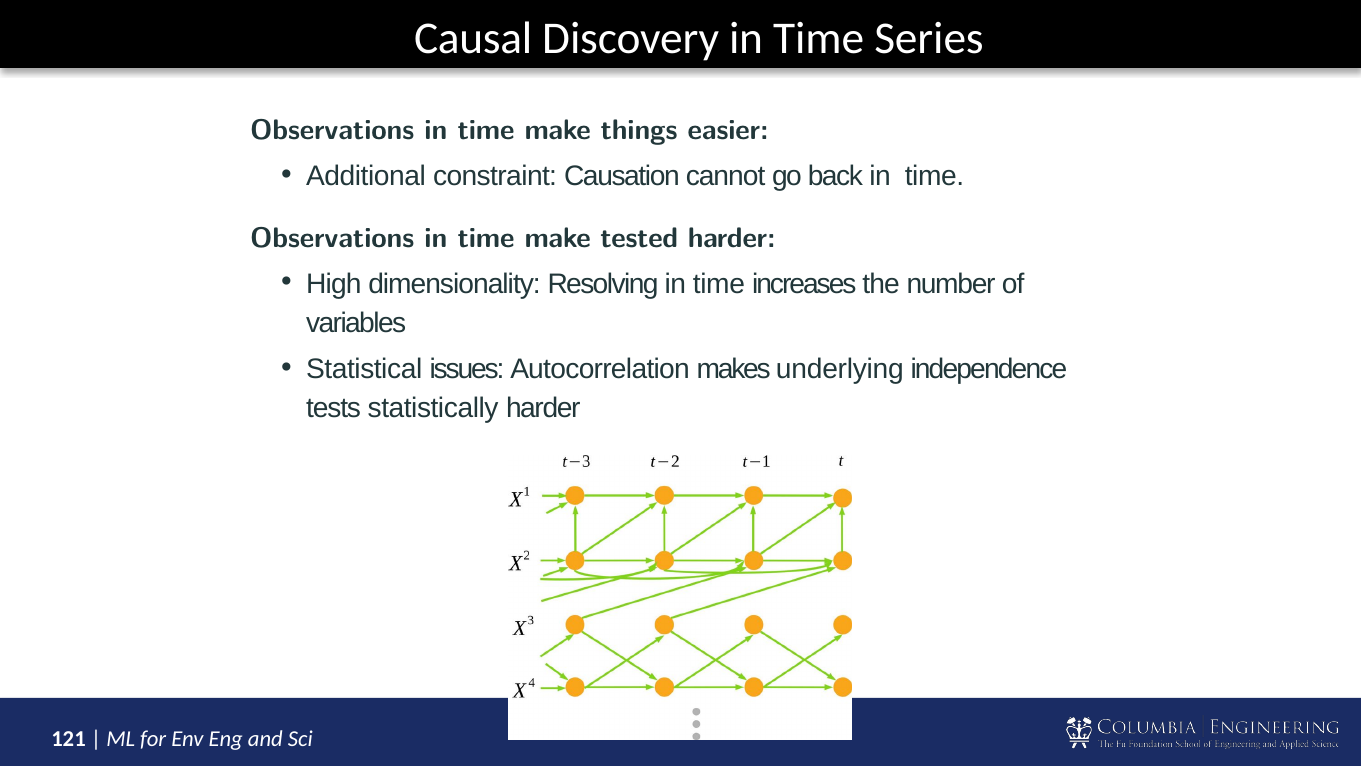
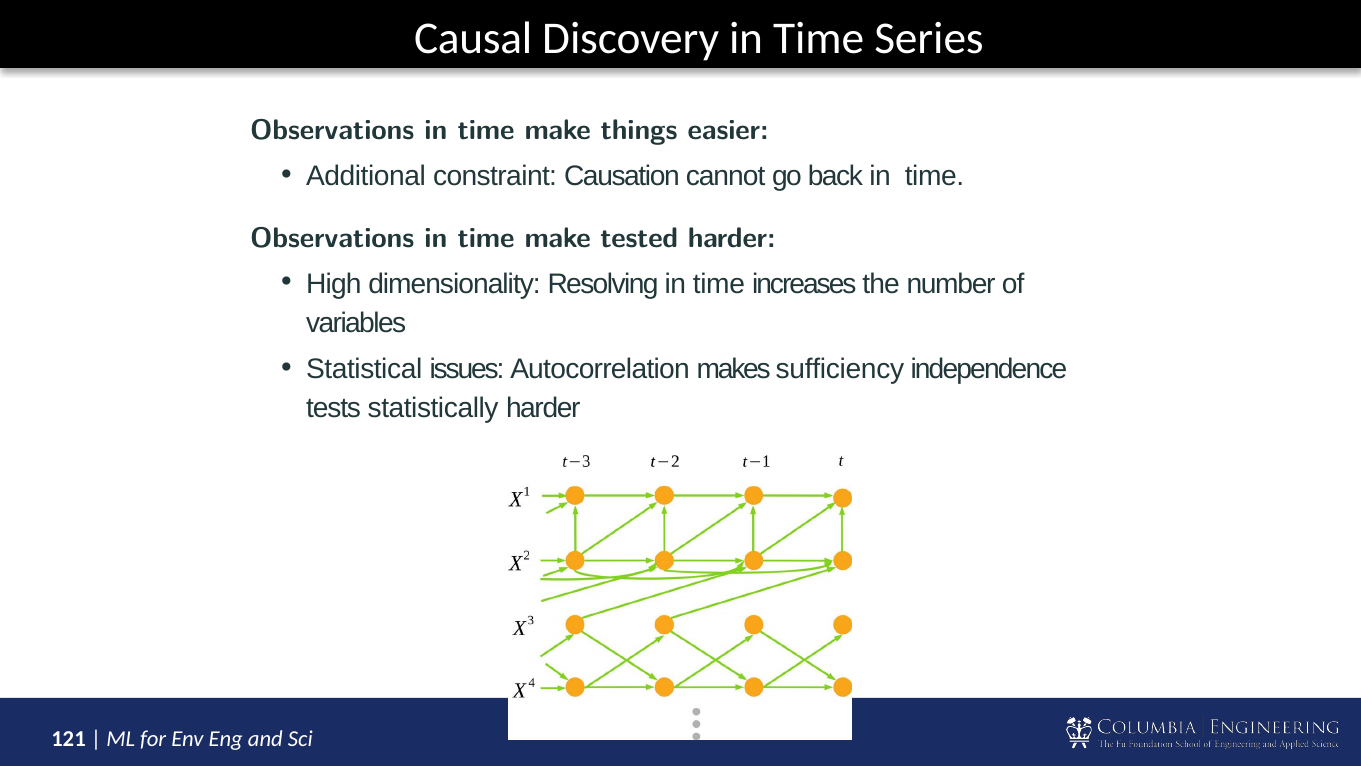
underlying: underlying -> sufficiency
